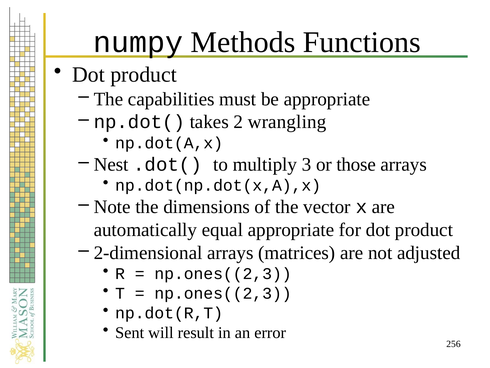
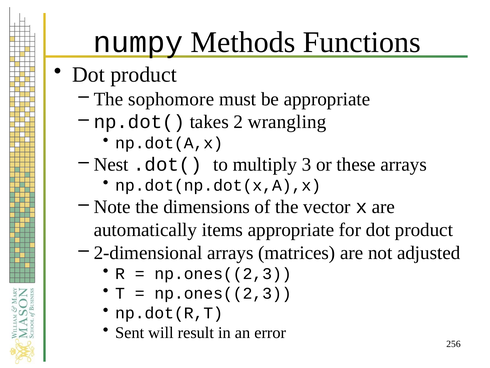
capabilities: capabilities -> sophomore
those: those -> these
equal: equal -> items
